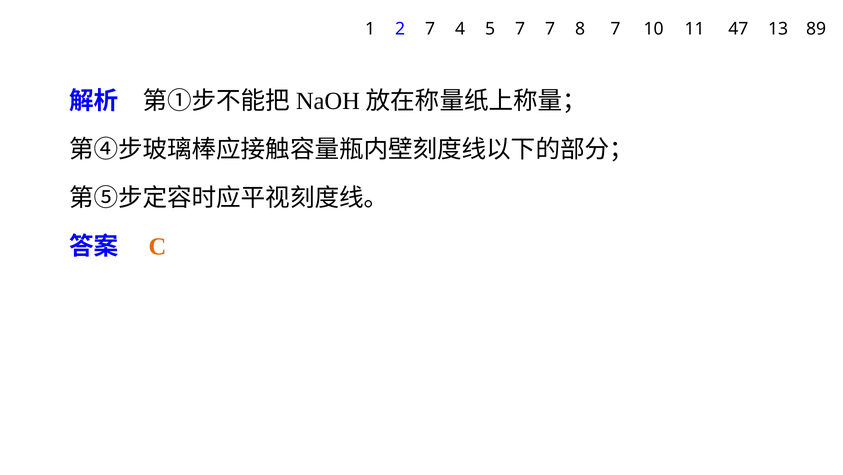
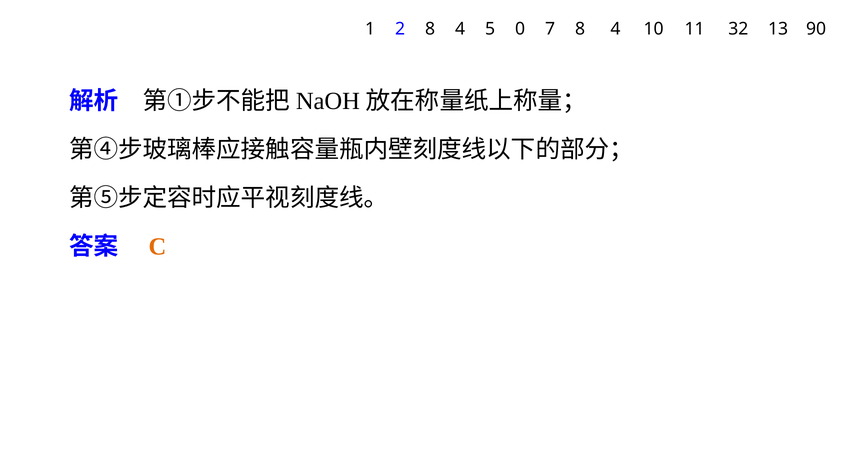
2 7: 7 -> 8
5 7: 7 -> 0
7 8 7: 7 -> 4
47: 47 -> 32
89: 89 -> 90
